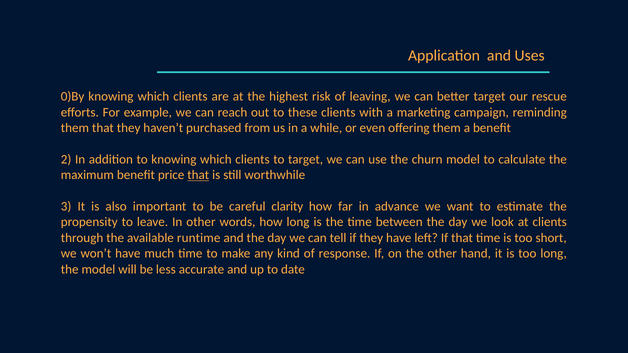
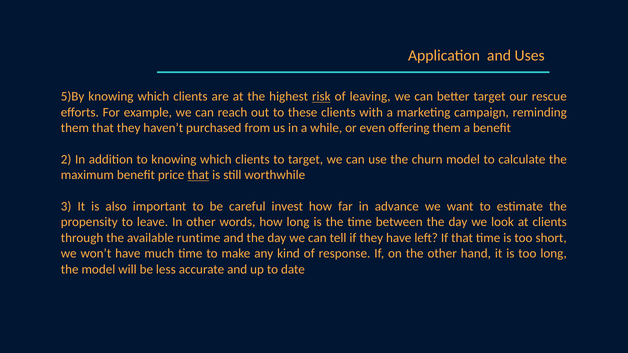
0)By: 0)By -> 5)By
risk underline: none -> present
clarity: clarity -> invest
